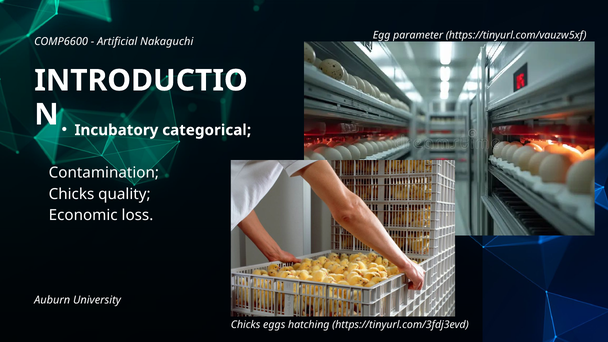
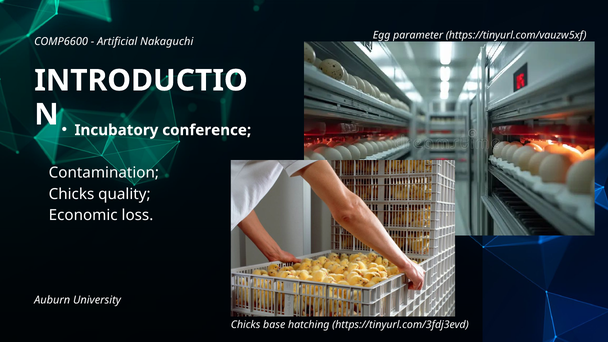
categorical: categorical -> conference
eggs: eggs -> base
